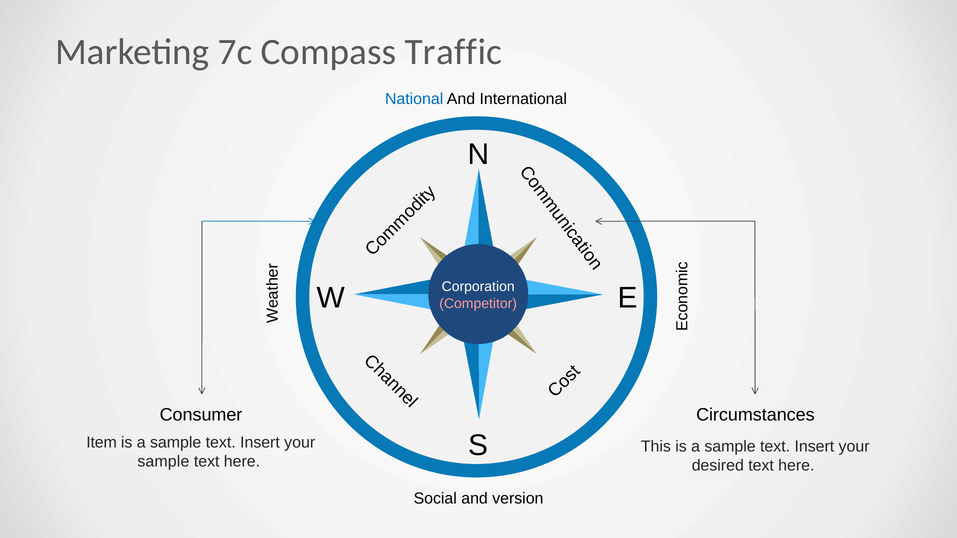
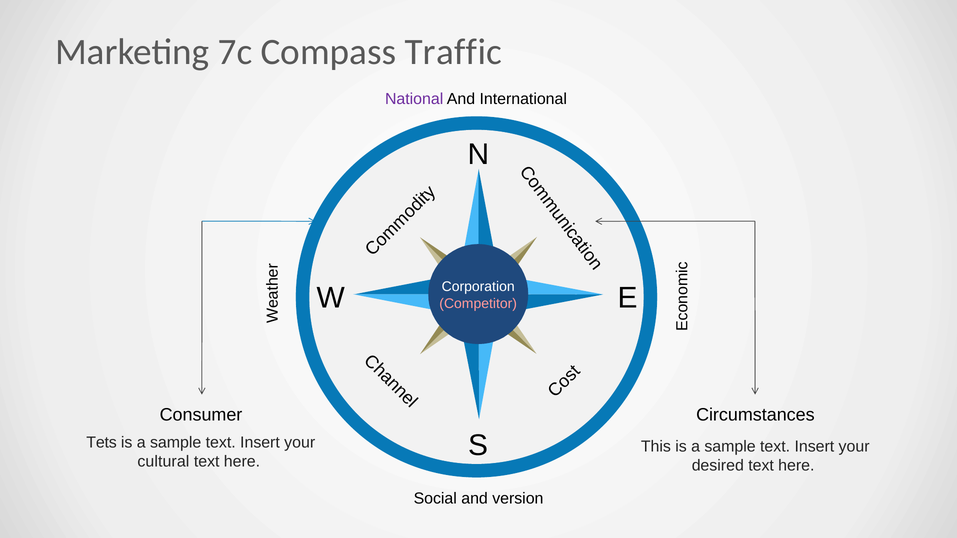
National colour: blue -> purple
Item: Item -> Tets
sample at (163, 462): sample -> cultural
